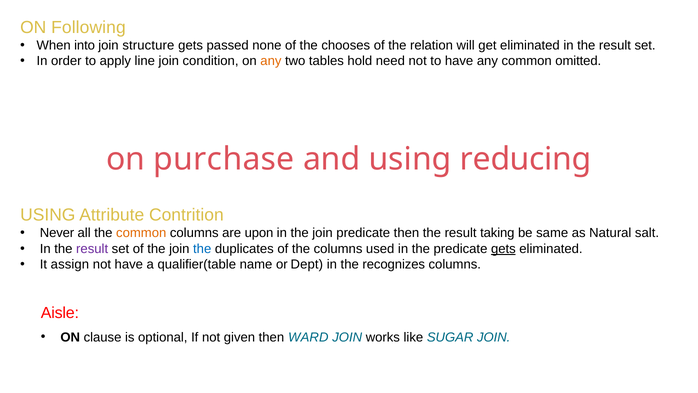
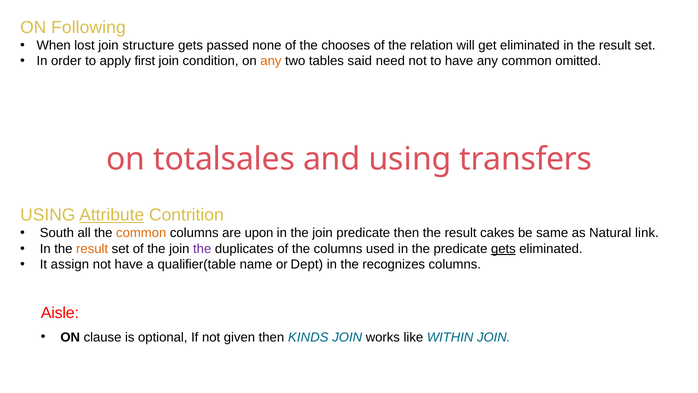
into: into -> lost
line: line -> first
hold: hold -> said
purchase: purchase -> totalsales
reducing: reducing -> transfers
Attribute underline: none -> present
Never: Never -> South
taking: taking -> cakes
salt: salt -> link
result at (92, 249) colour: purple -> orange
the at (202, 249) colour: blue -> purple
WARD: WARD -> KINDS
SUGAR: SUGAR -> WITHIN
